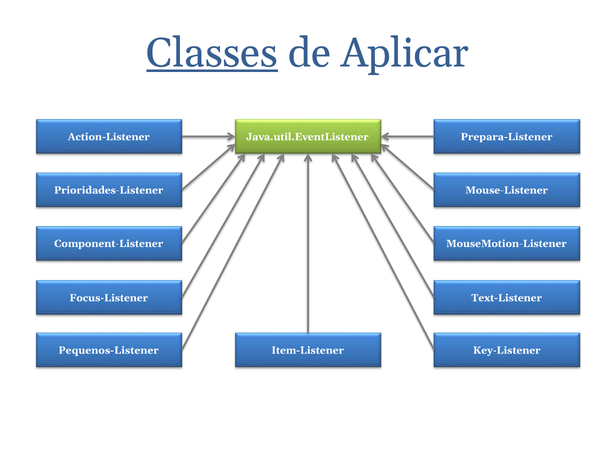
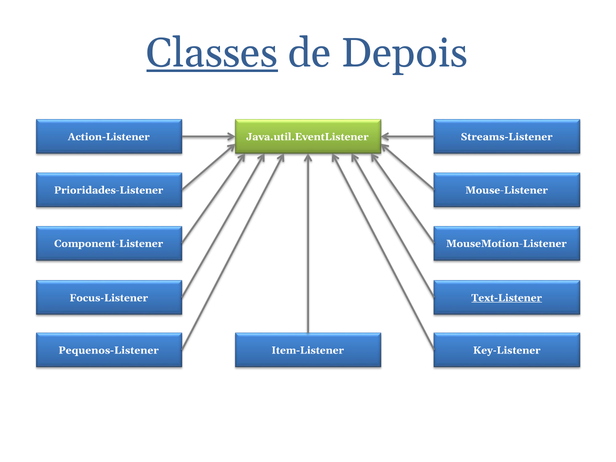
Aplicar: Aplicar -> Depois
Prepara-Listener: Prepara-Listener -> Streams-Listener
Text-Listener underline: none -> present
